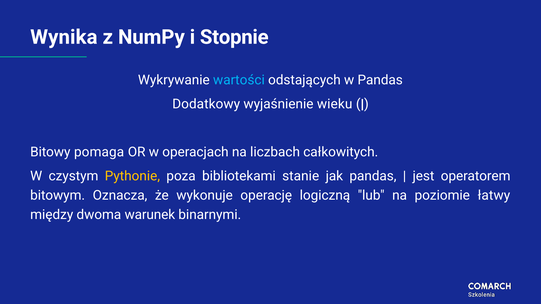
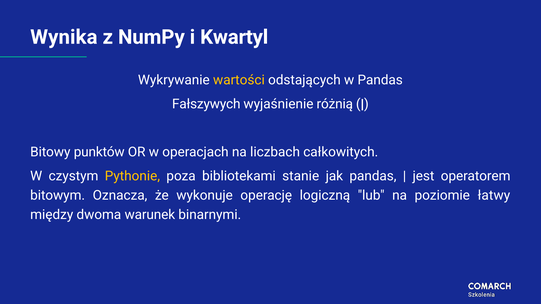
Stopnie: Stopnie -> Kwartyl
wartości colour: light blue -> yellow
Dodatkowy: Dodatkowy -> Fałszywych
wieku: wieku -> różnią
pomaga: pomaga -> punktów
